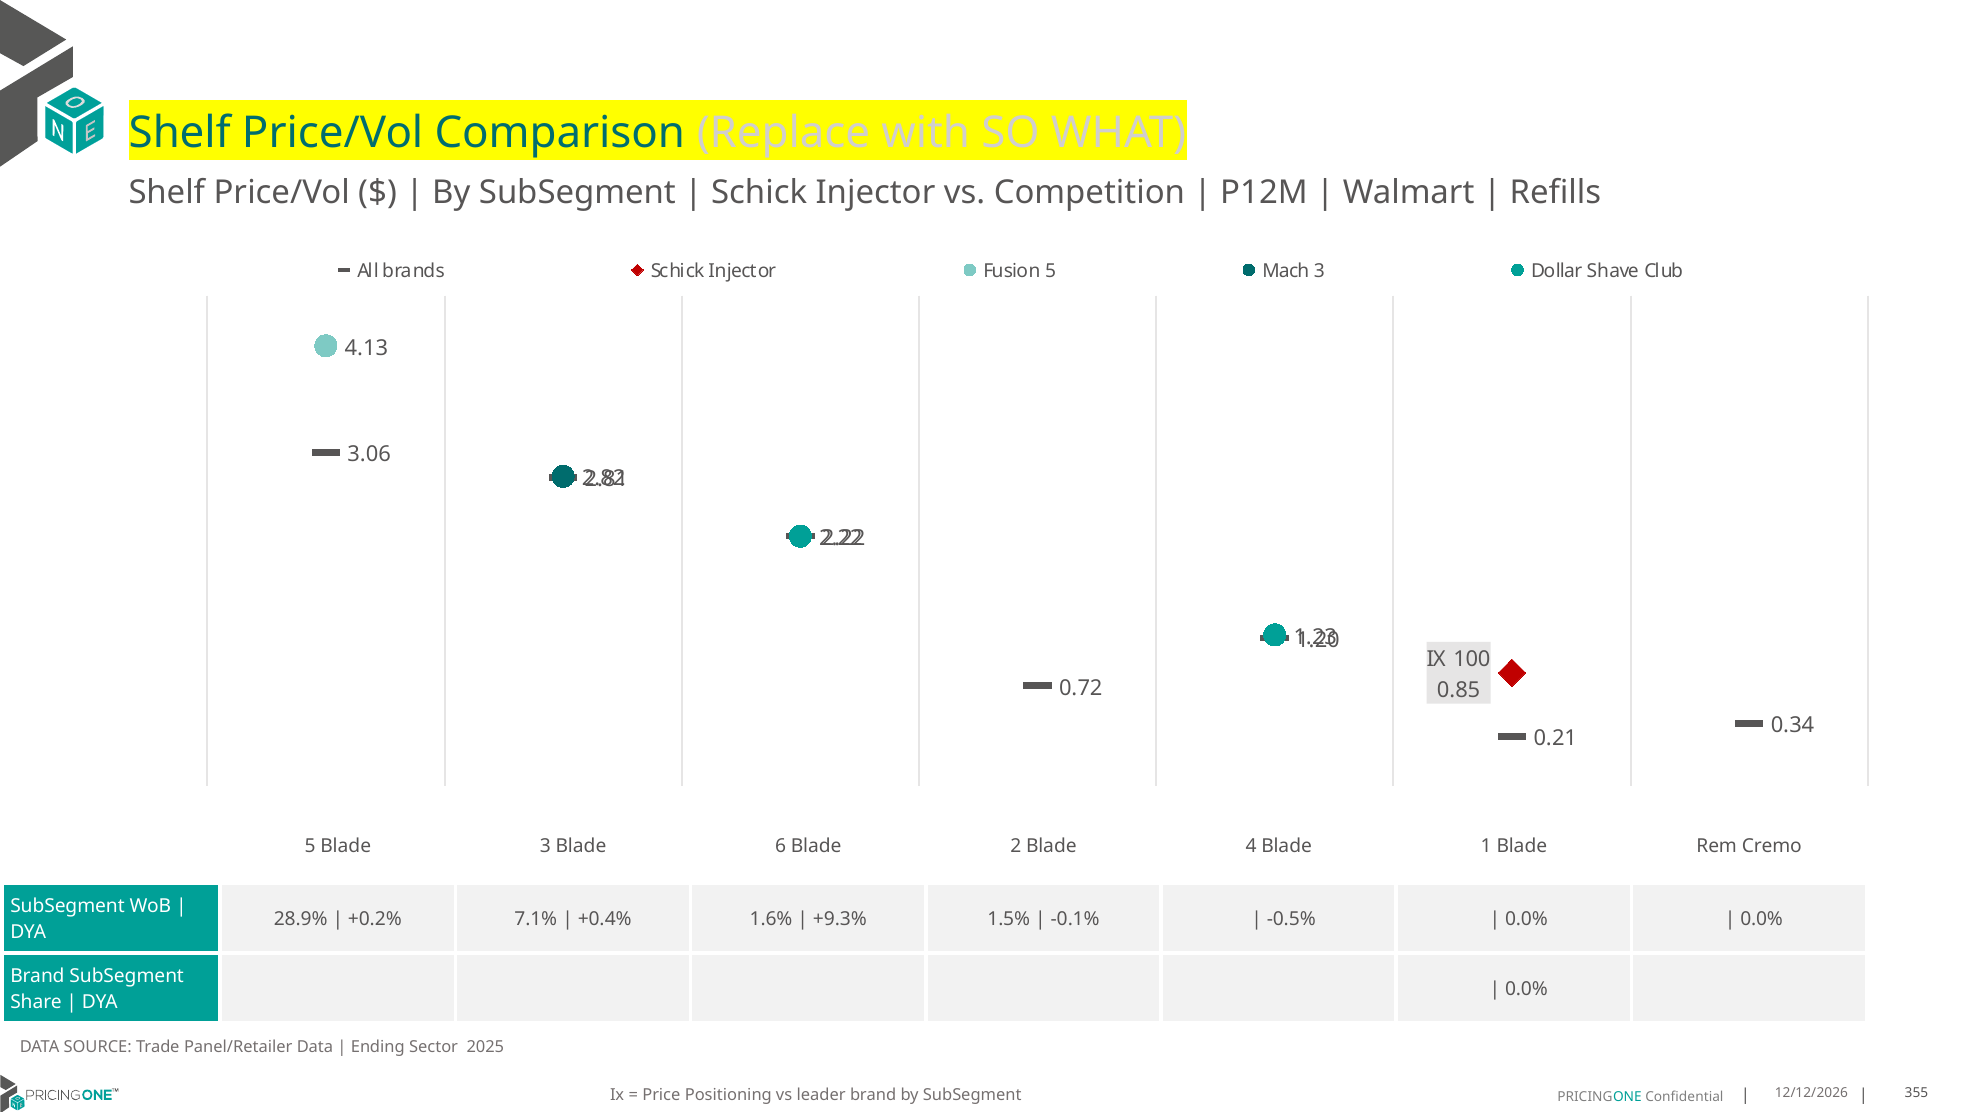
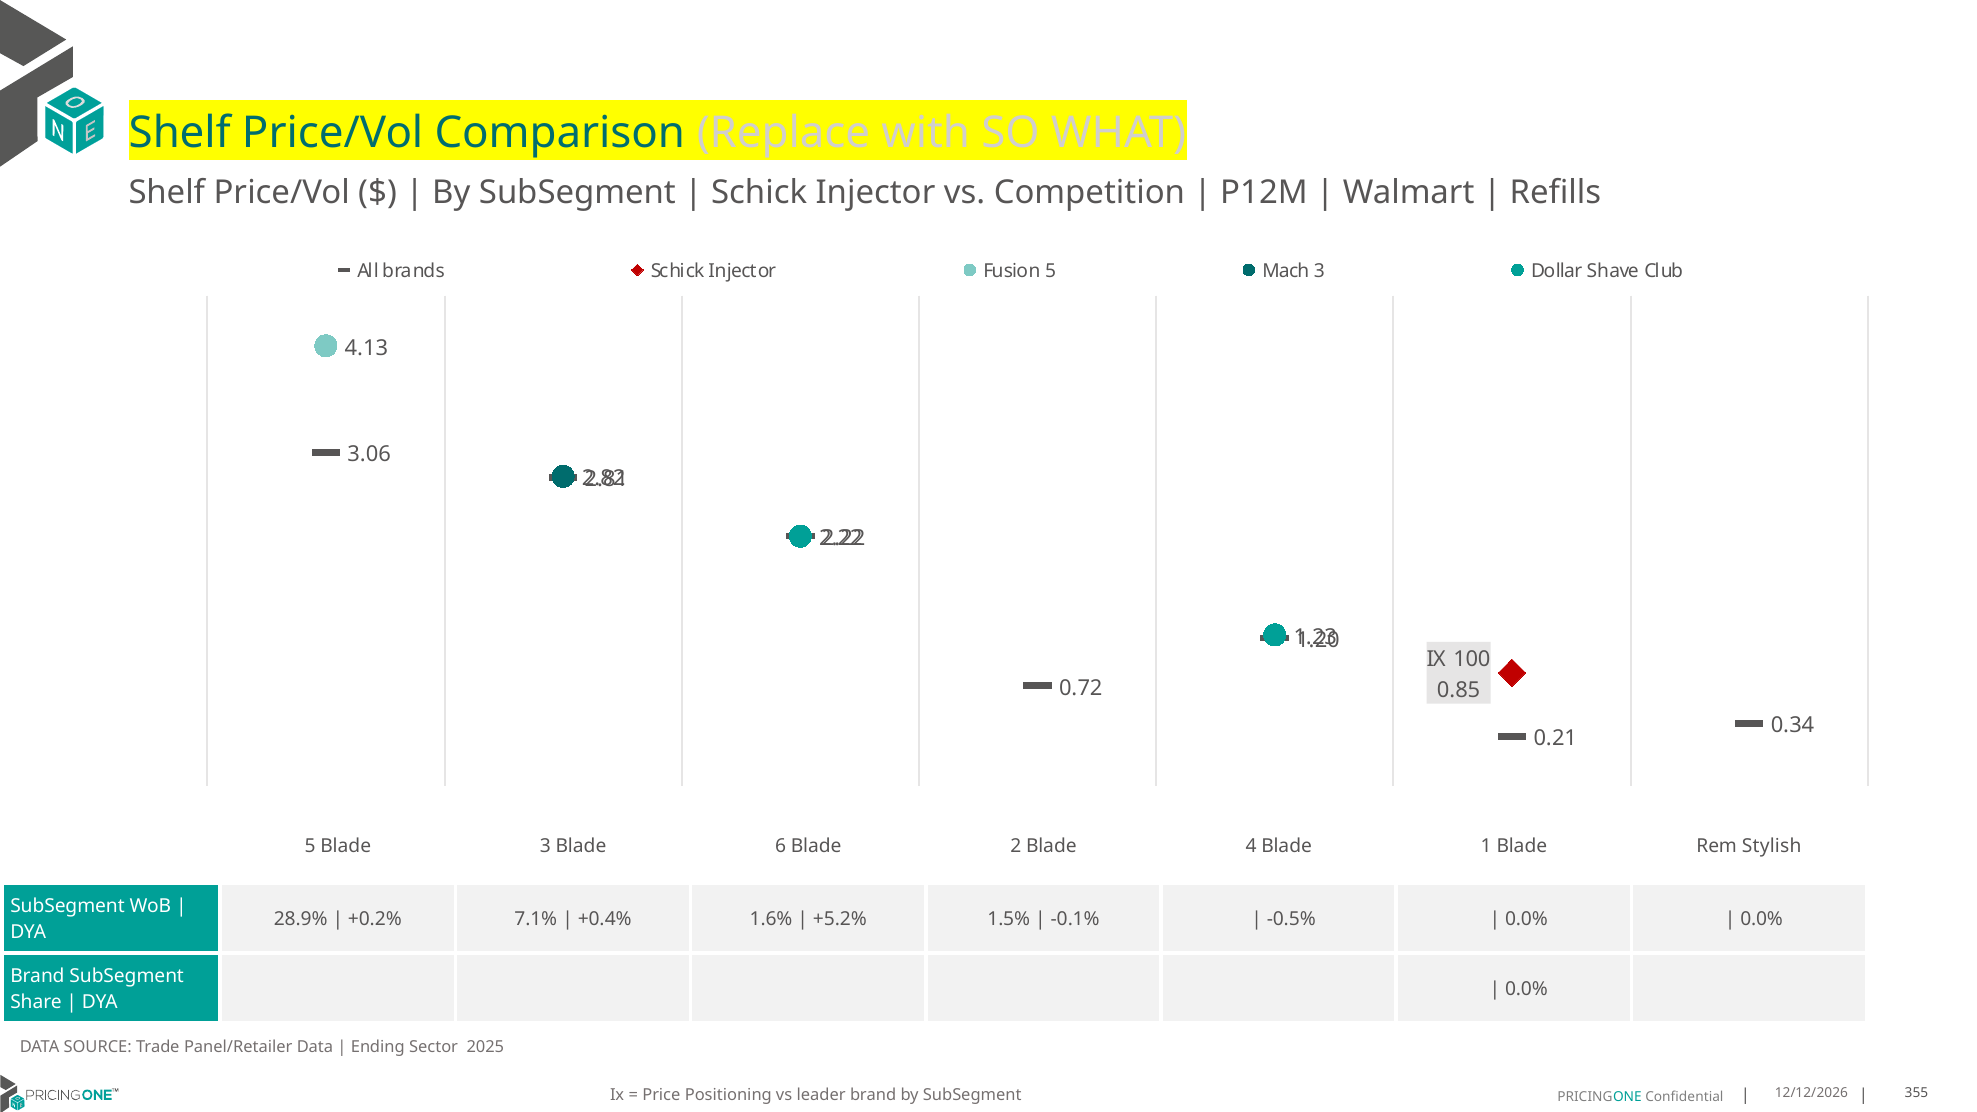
Cremo: Cremo -> Stylish
+9.3%: +9.3% -> +5.2%
